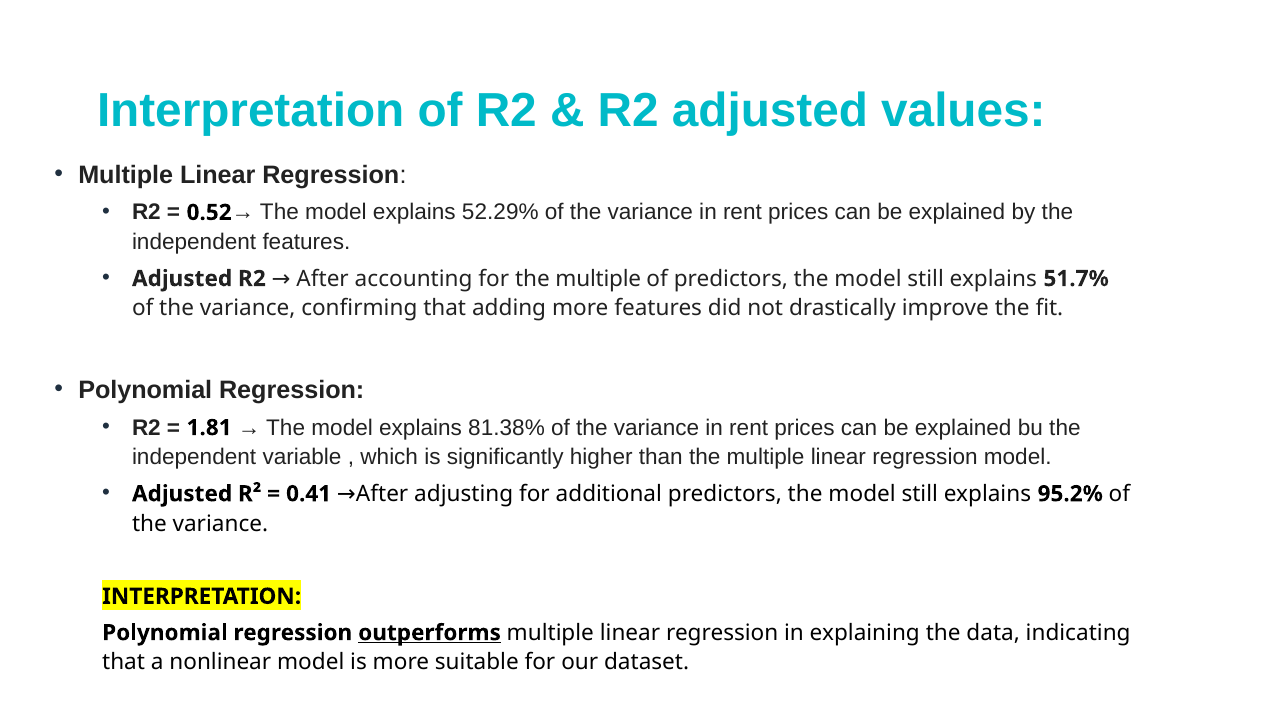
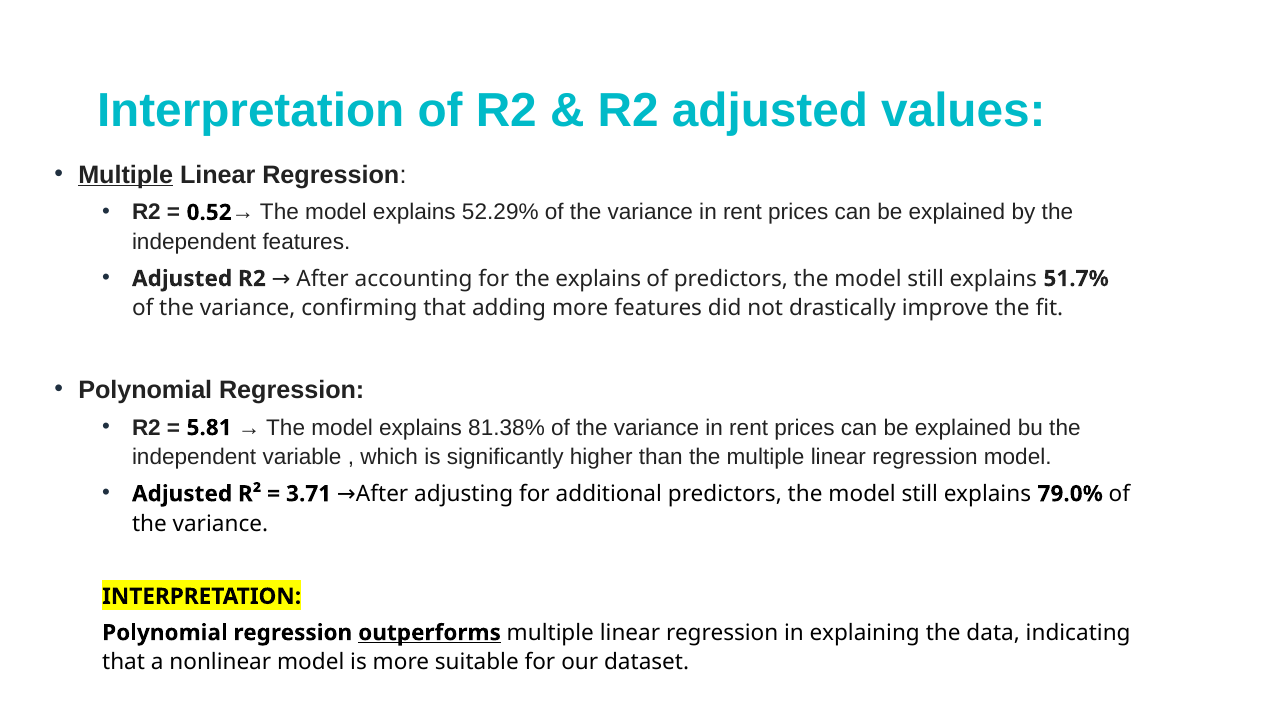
Multiple at (126, 175) underline: none -> present
for the multiple: multiple -> explains
1.81: 1.81 -> 5.81
0.41: 0.41 -> 3.71
95.2%: 95.2% -> 79.0%
